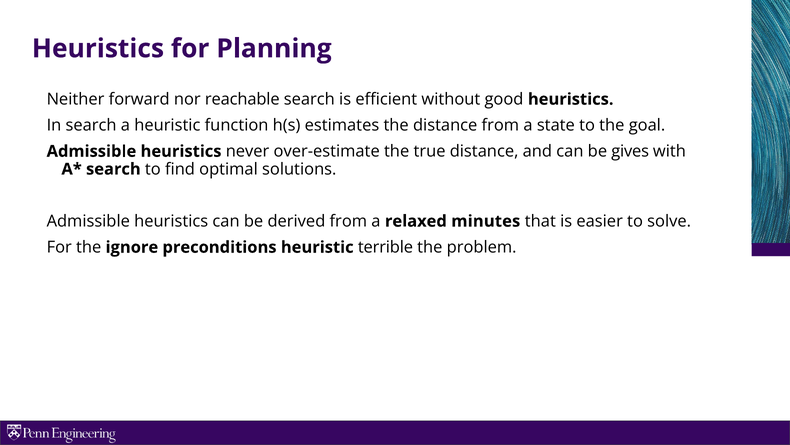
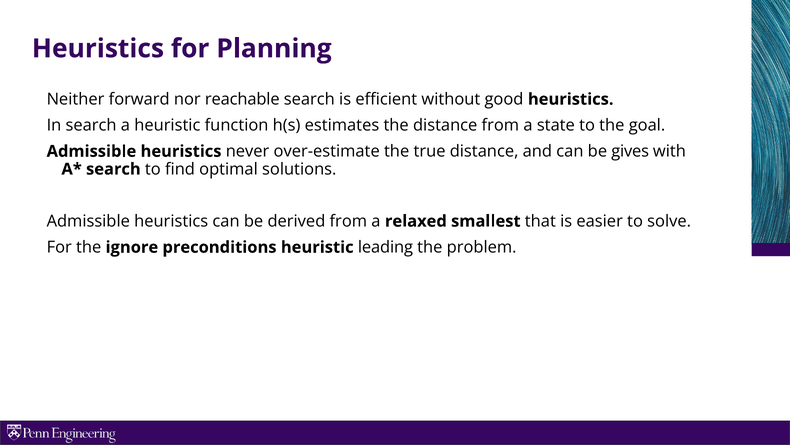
minutes: minutes -> smallest
terrible: terrible -> leading
